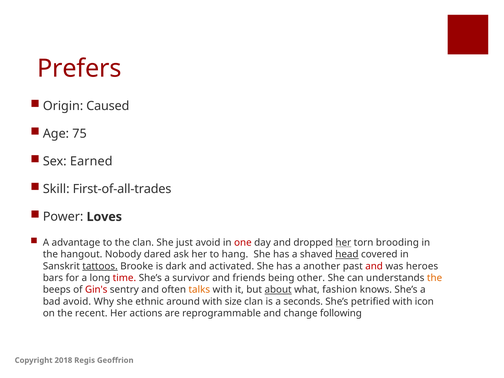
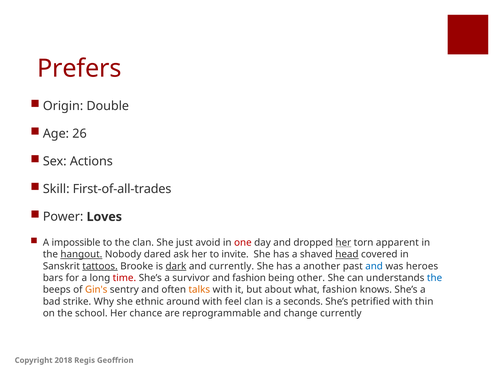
Caused: Caused -> Double
75: 75 -> 26
Earned: Earned -> Actions
advantage: advantage -> impossible
brooding: brooding -> apparent
hangout underline: none -> present
hang: hang -> invite
dark underline: none -> present
and activated: activated -> currently
and at (374, 266) colour: red -> blue
and friends: friends -> fashion
the at (435, 278) colour: orange -> blue
Gin's colour: red -> orange
about underline: present -> none
bad avoid: avoid -> strike
size: size -> feel
icon: icon -> thin
recent: recent -> school
actions: actions -> chance
change following: following -> currently
